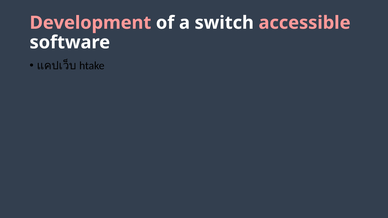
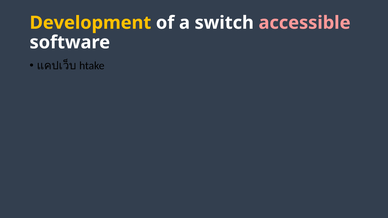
Development colour: pink -> yellow
